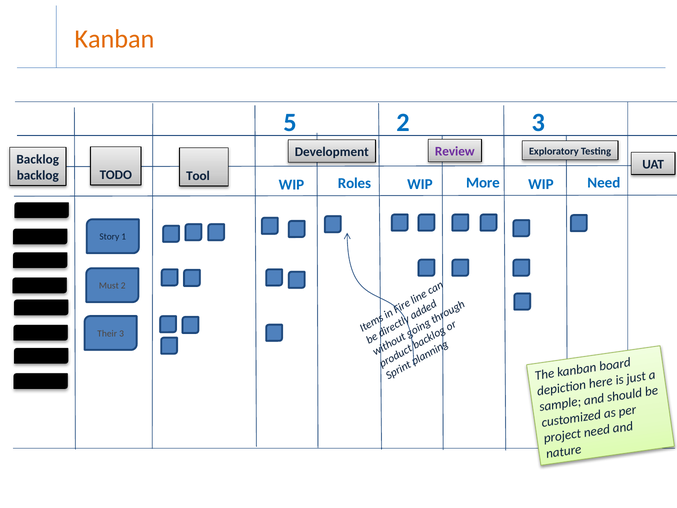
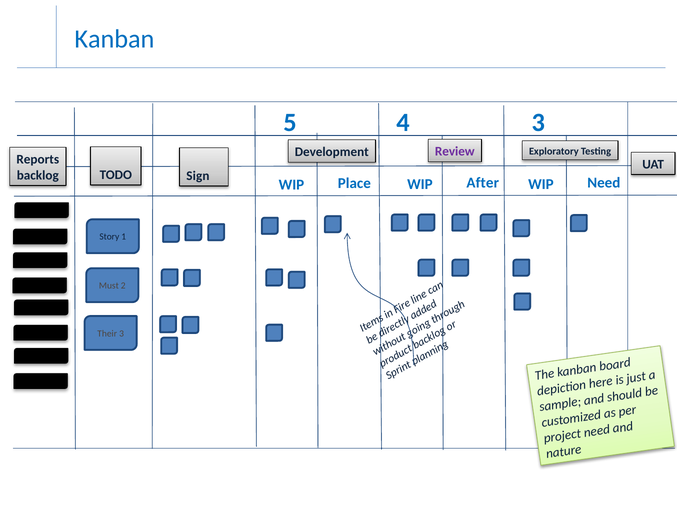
Kanban at (114, 39) colour: orange -> blue
5 2: 2 -> 4
Backlog at (38, 159): Backlog -> Reports
Tool: Tool -> Sign
Roles: Roles -> Place
More: More -> After
